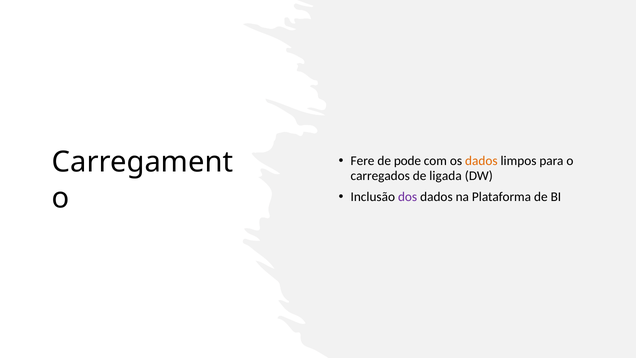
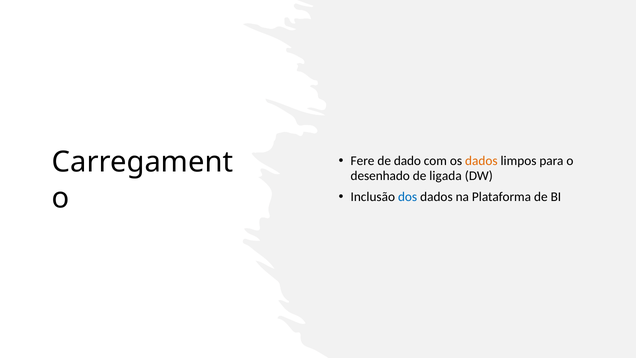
pode: pode -> dado
carregados: carregados -> desenhado
dos colour: purple -> blue
